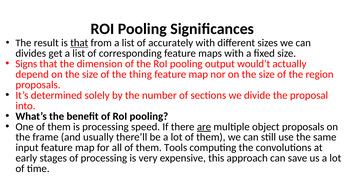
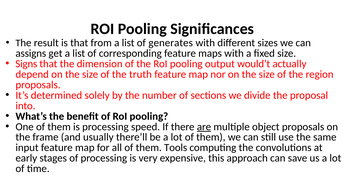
that at (79, 43) underline: present -> none
accurately: accurately -> generates
divides: divides -> assigns
thing: thing -> truth
